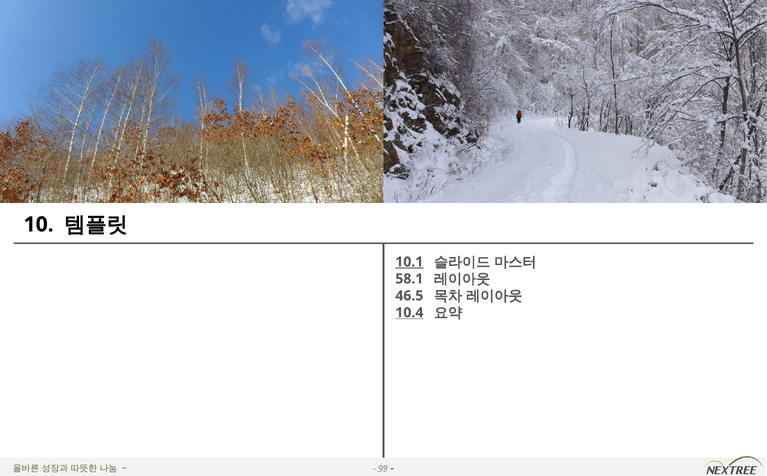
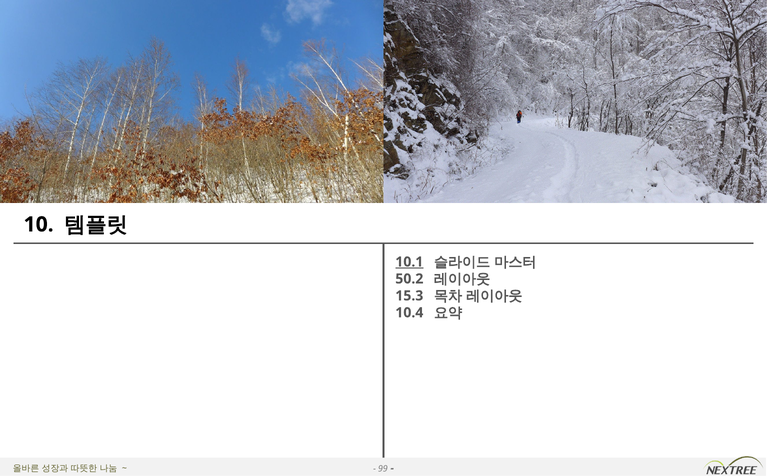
58.1: 58.1 -> 50.2
46.5: 46.5 -> 15.3
10.4 underline: present -> none
